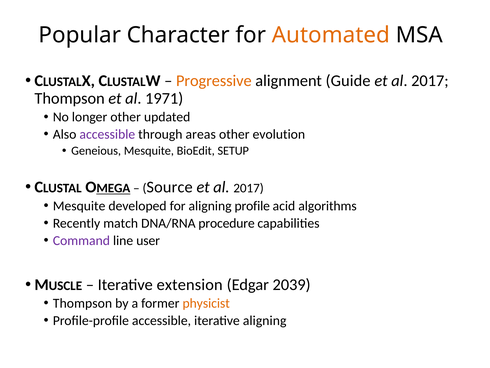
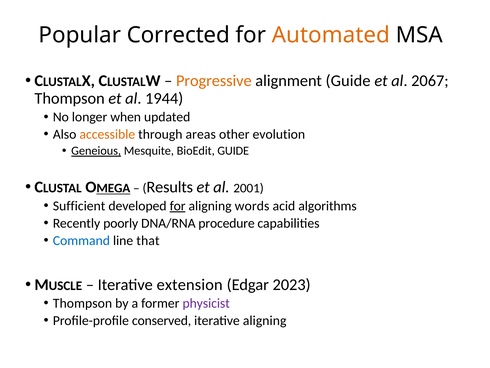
Character: Character -> Corrected
2017 at (430, 81): 2017 -> 2067
1971: 1971 -> 1944
longer other: other -> when
accessible at (107, 134) colour: purple -> orange
Geneious underline: none -> present
BioEdit SETUP: SETUP -> GUIDE
Source: Source -> Results
2017 at (249, 188): 2017 -> 2001
Mesquite at (79, 206): Mesquite -> Sufficient
for at (178, 206) underline: none -> present
profile: profile -> words
match: match -> poorly
Command colour: purple -> blue
user: user -> that
2039: 2039 -> 2023
physicist colour: orange -> purple
Profile-profile accessible: accessible -> conserved
